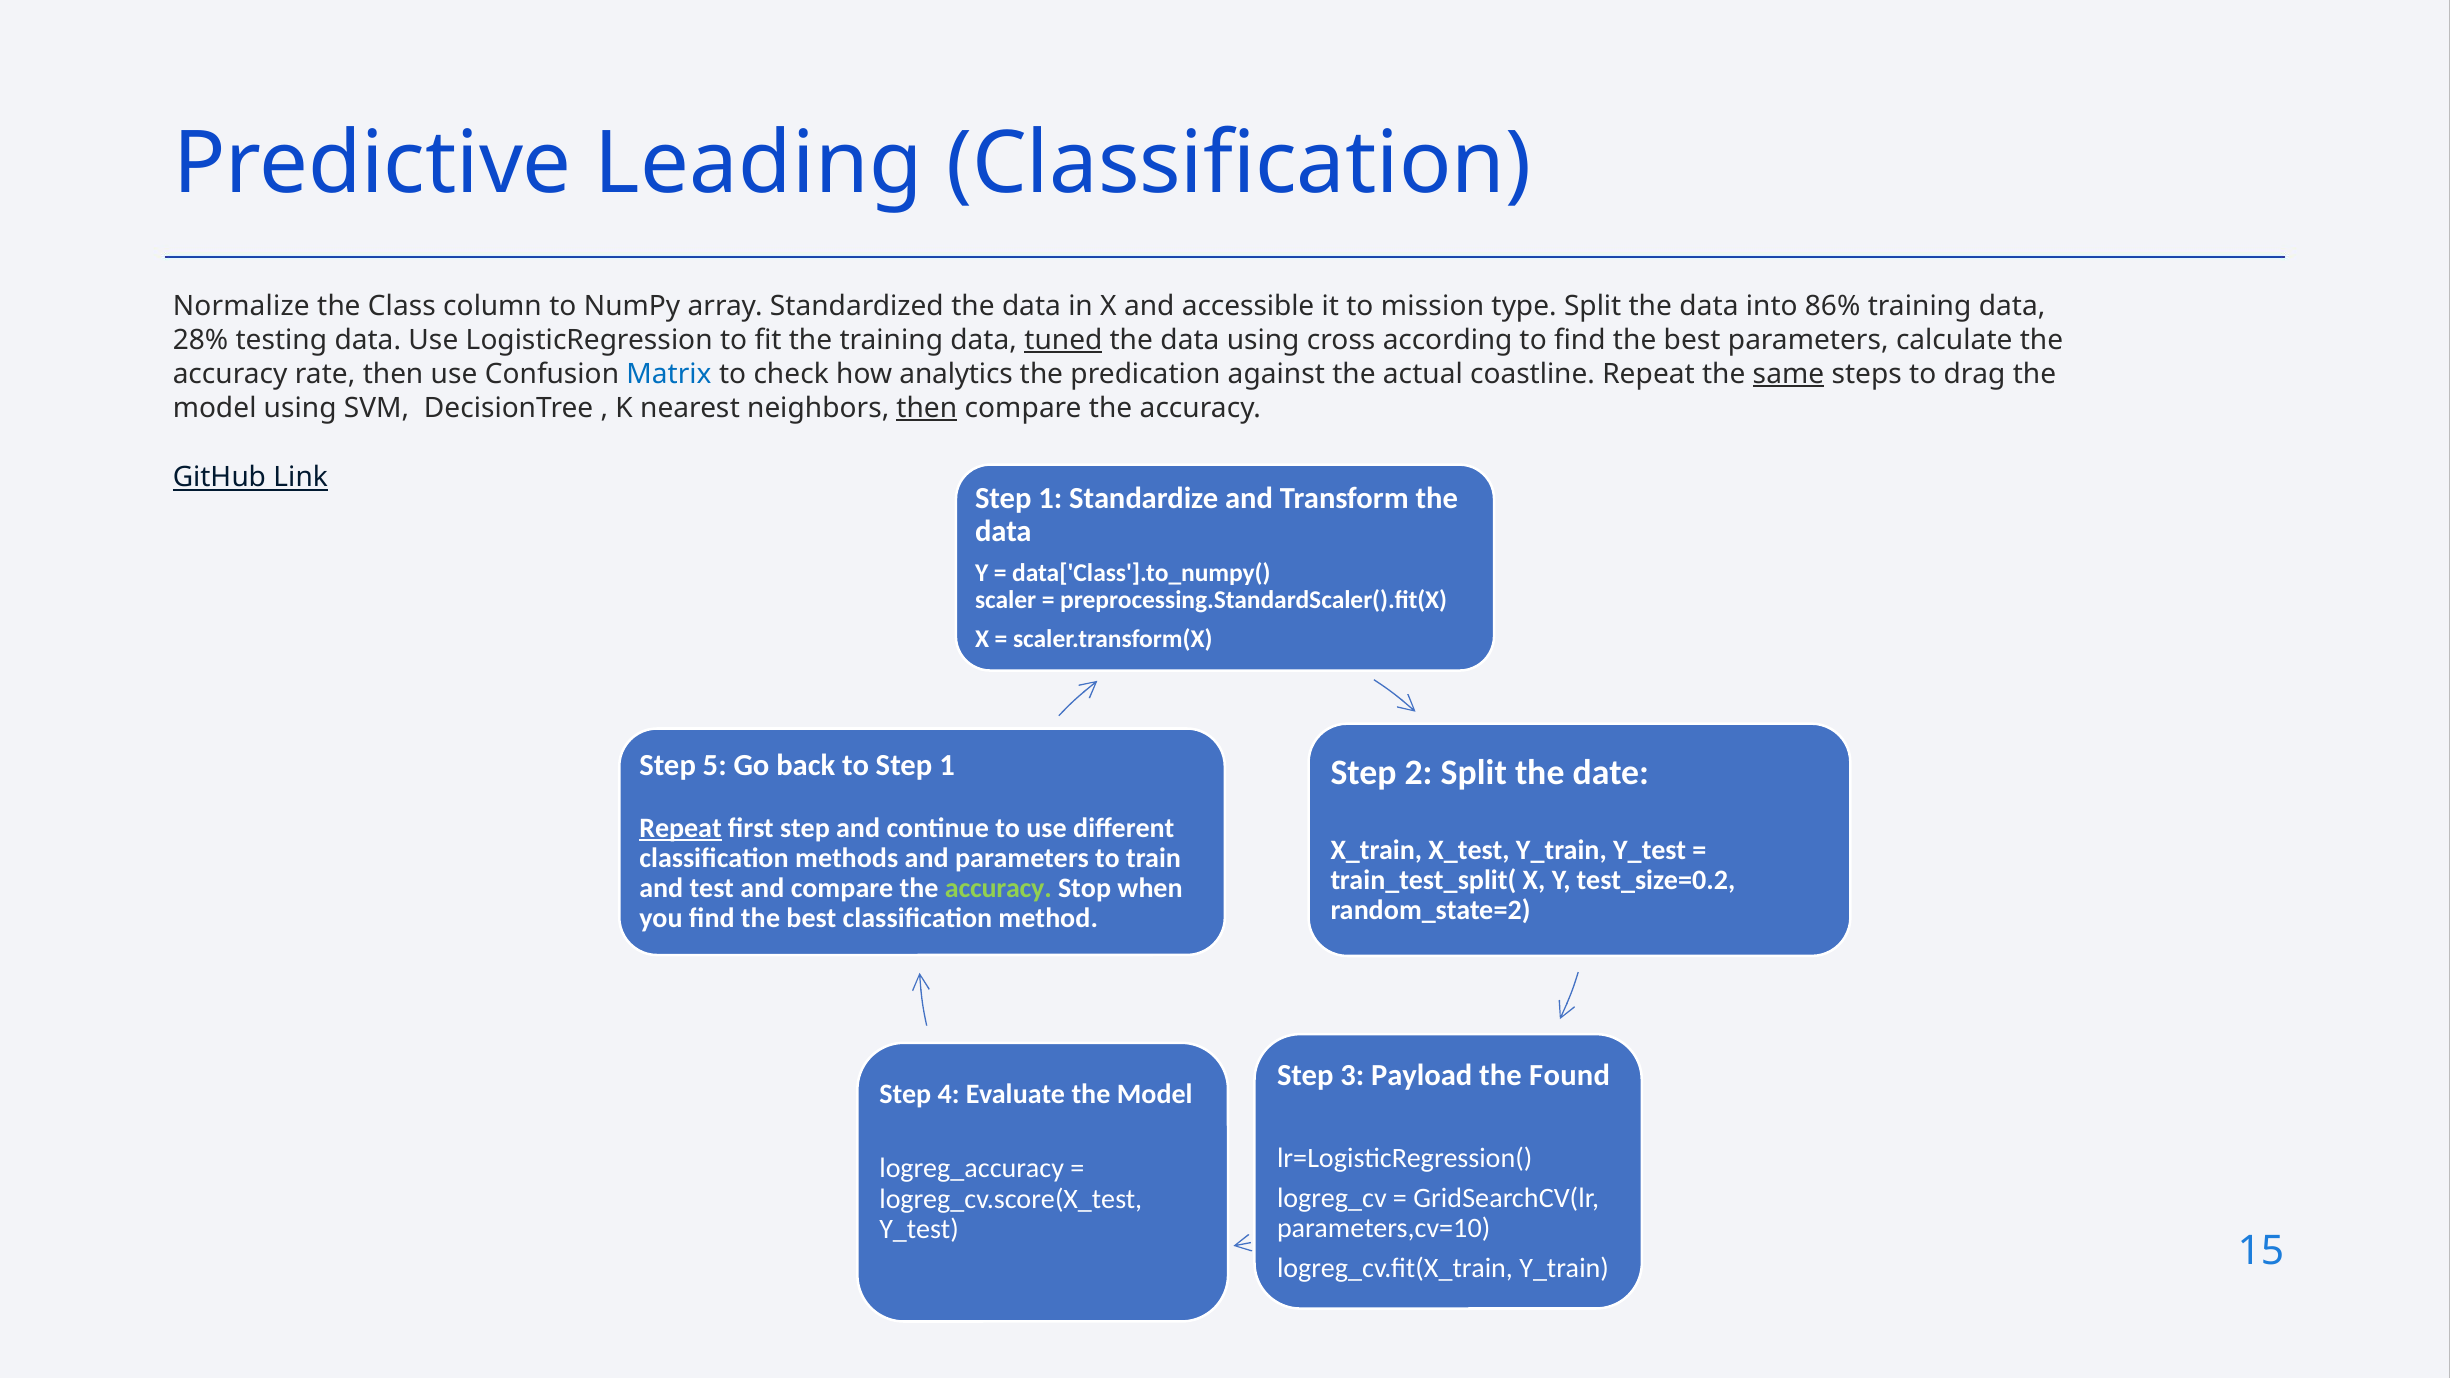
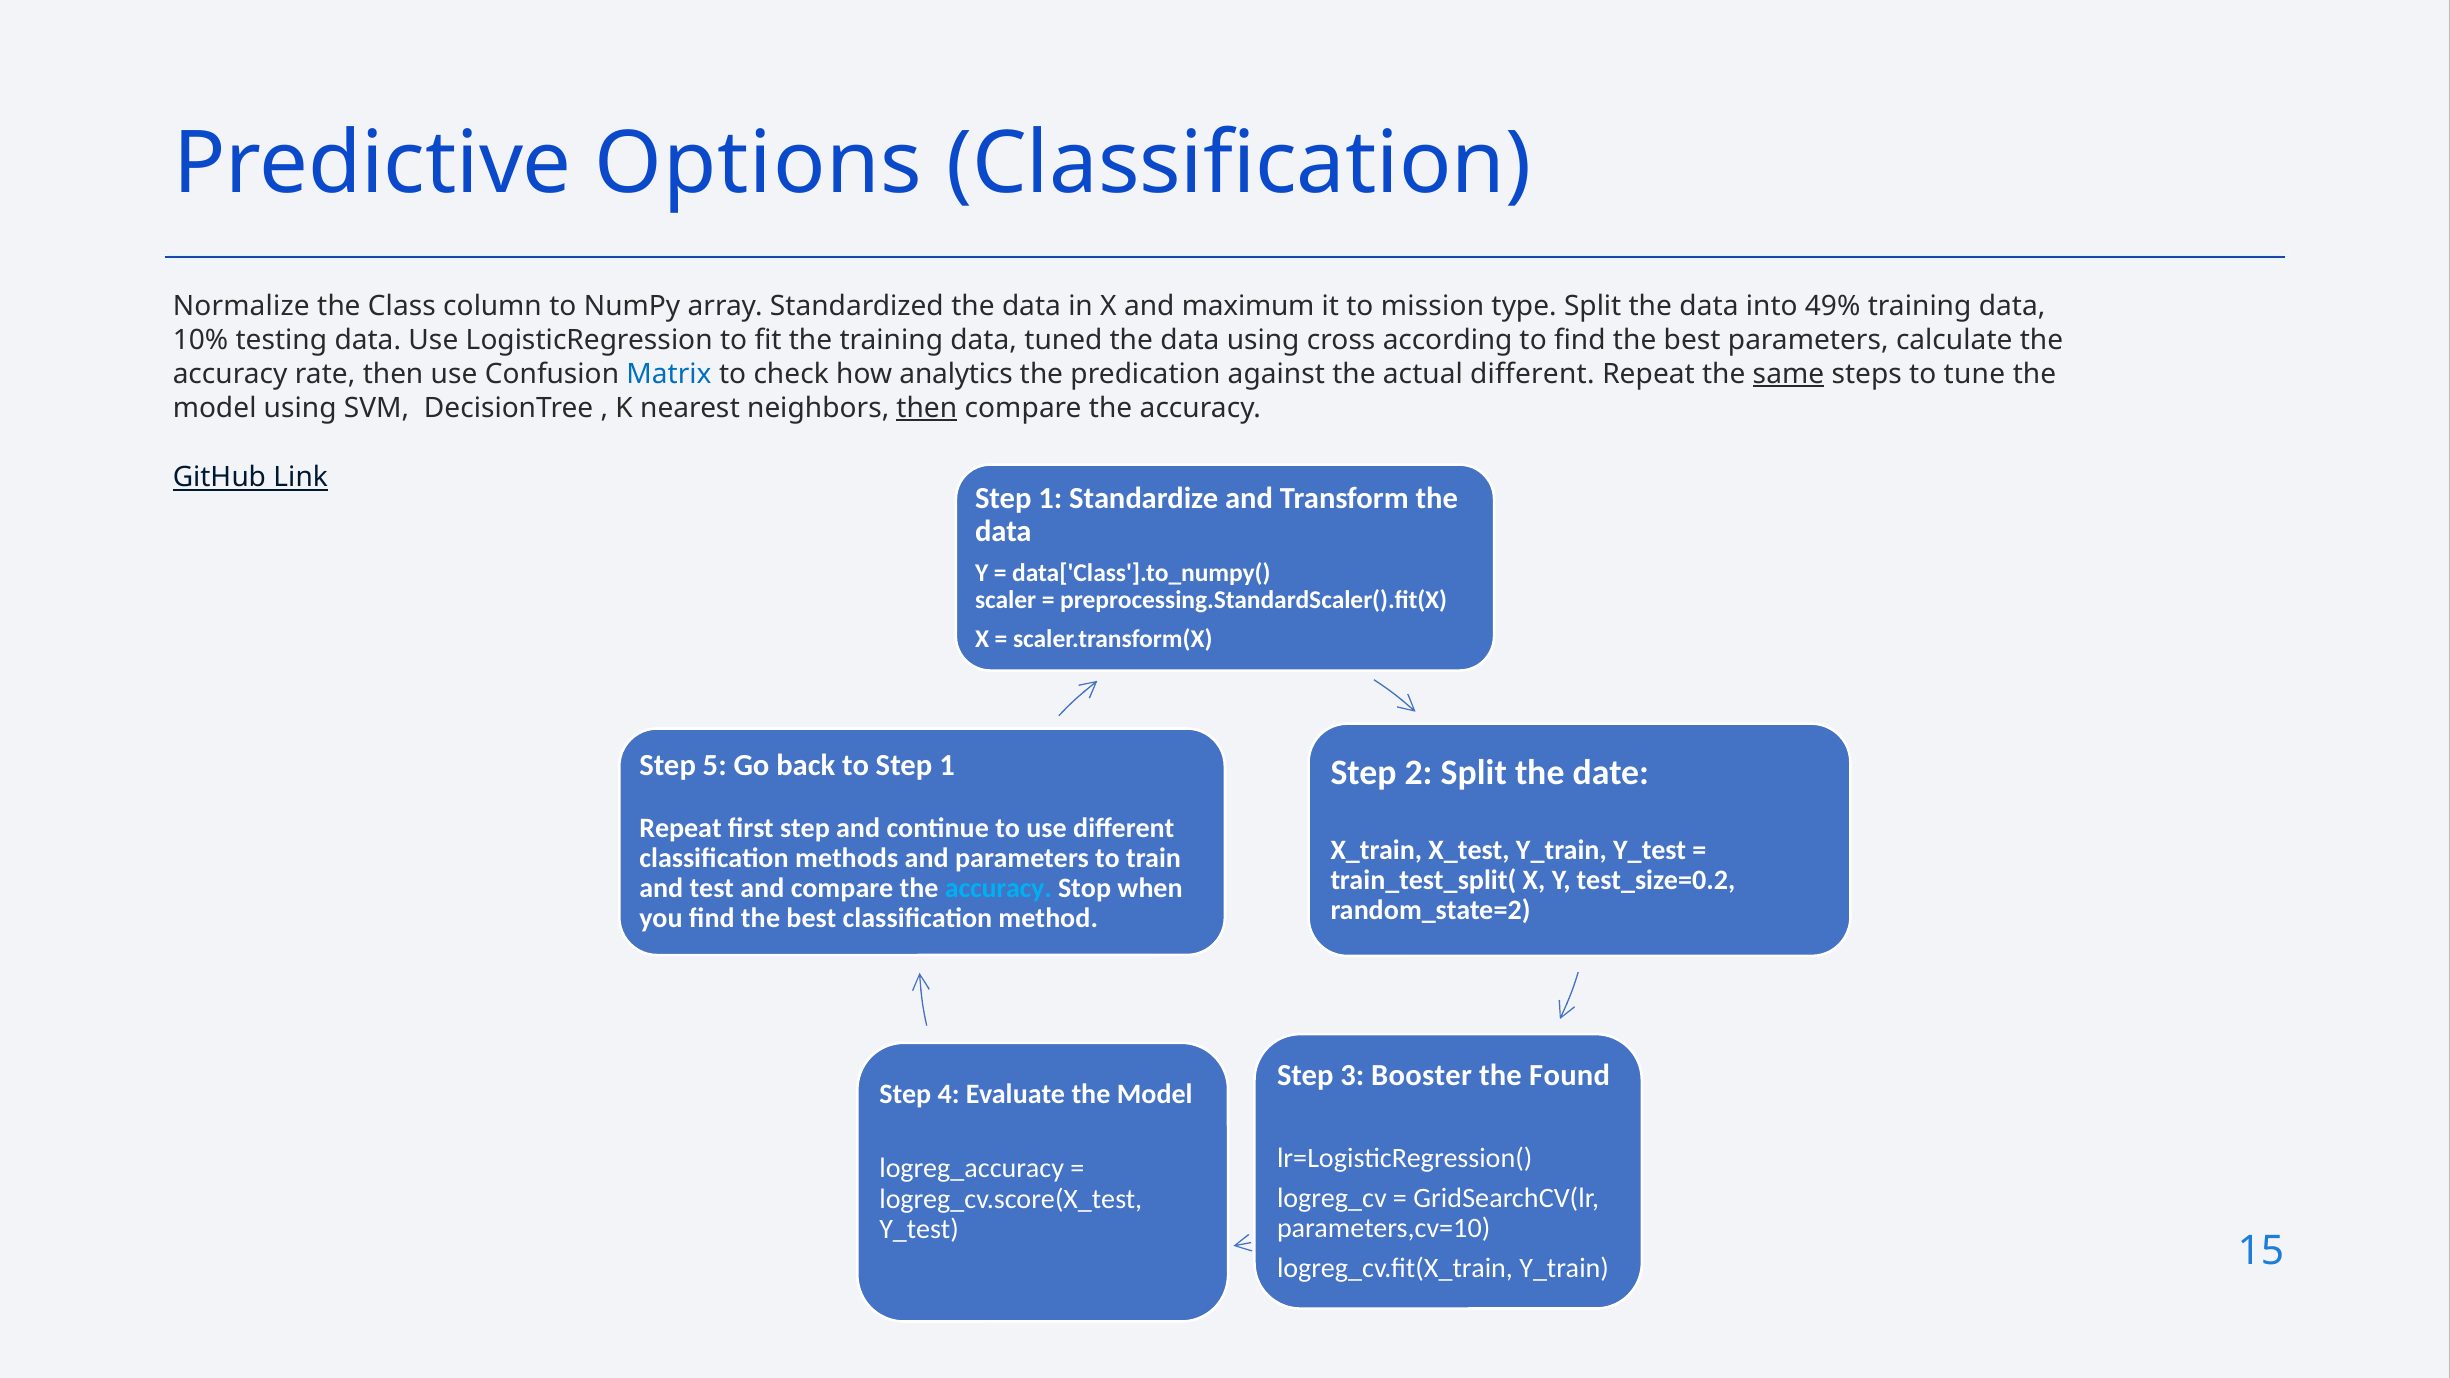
Leading: Leading -> Options
accessible: accessible -> maximum
86%: 86% -> 49%
28%: 28% -> 10%
tuned underline: present -> none
actual coastline: coastline -> different
drag: drag -> tune
Repeat at (681, 828) underline: present -> none
accuracy at (998, 889) colour: light green -> light blue
Payload: Payload -> Booster
